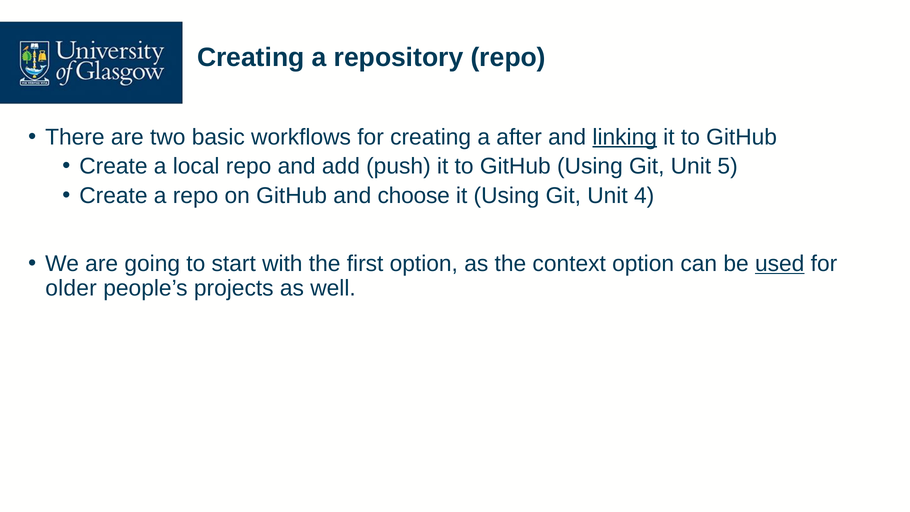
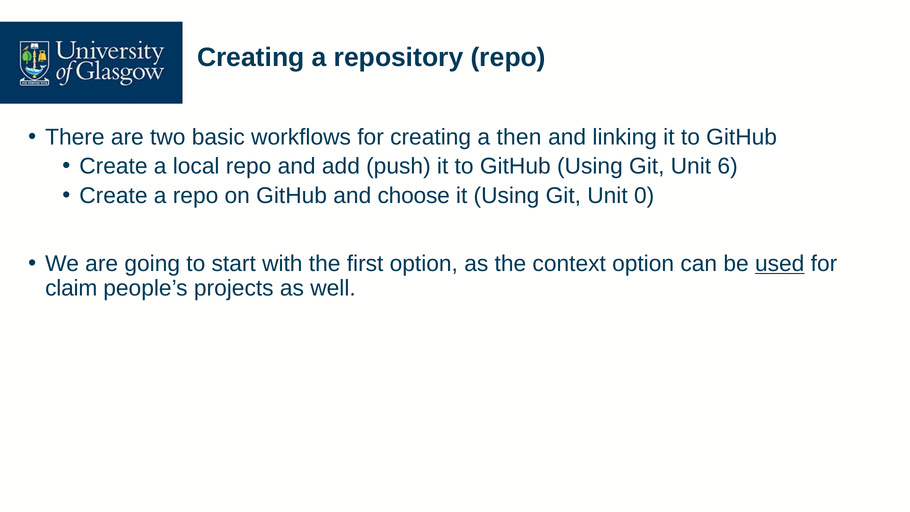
after: after -> then
linking underline: present -> none
5: 5 -> 6
4: 4 -> 0
older: older -> claim
